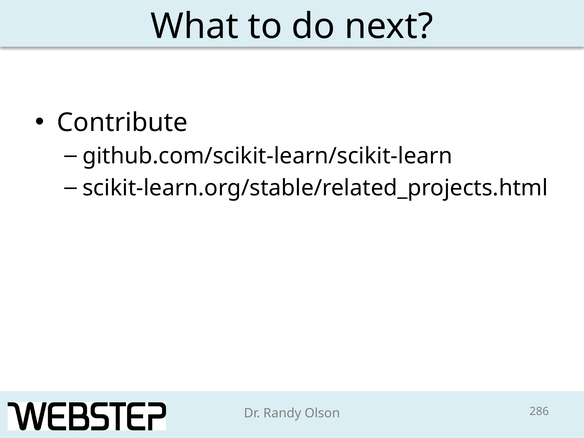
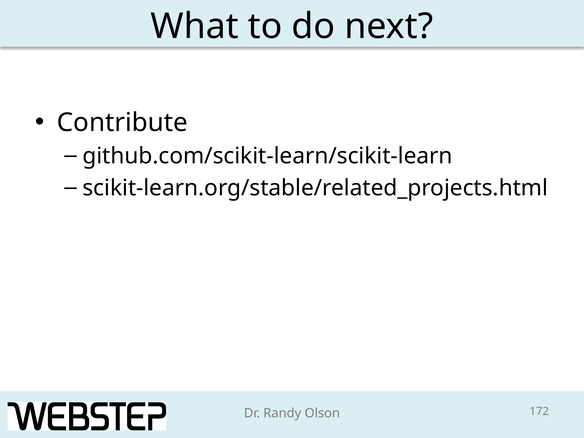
286: 286 -> 172
